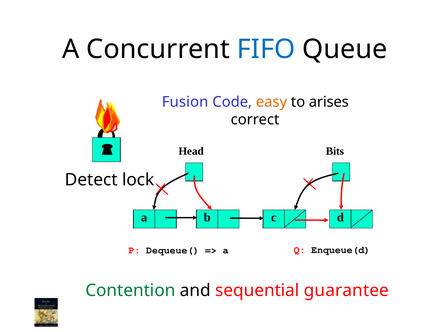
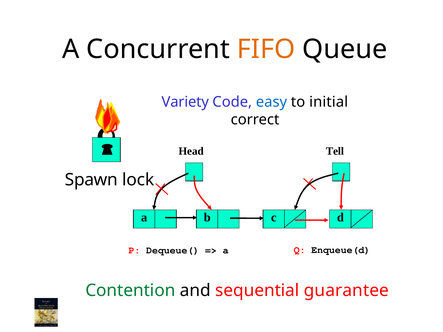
FIFO colour: blue -> orange
Fusion: Fusion -> Variety
easy colour: orange -> blue
arises: arises -> initial
Bits: Bits -> Tell
Detect: Detect -> Spawn
